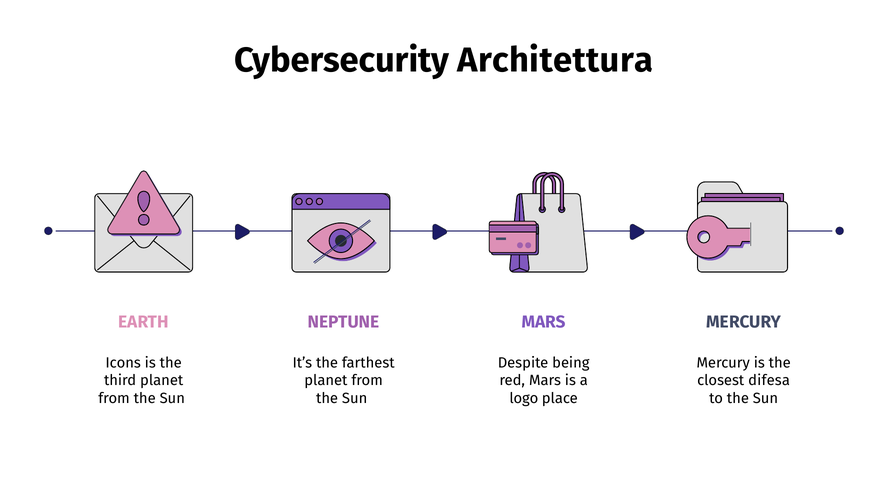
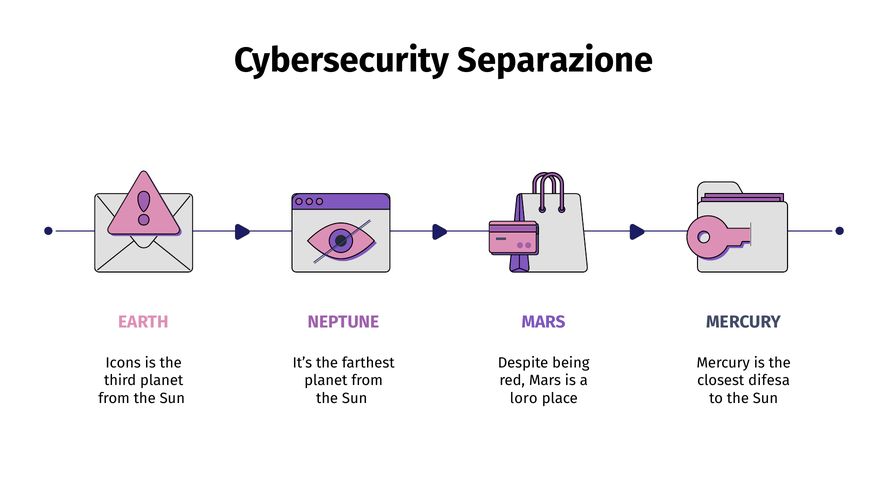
Architettura: Architettura -> Separazione
logo: logo -> loro
